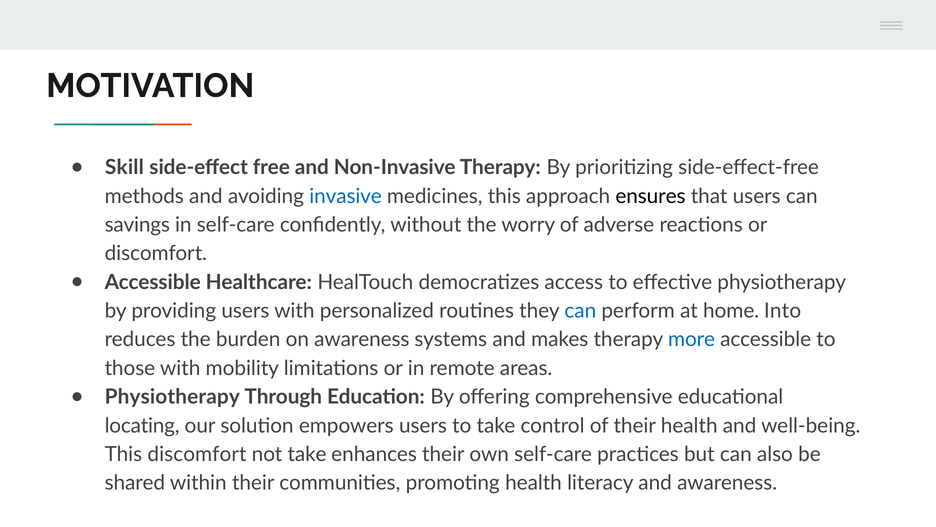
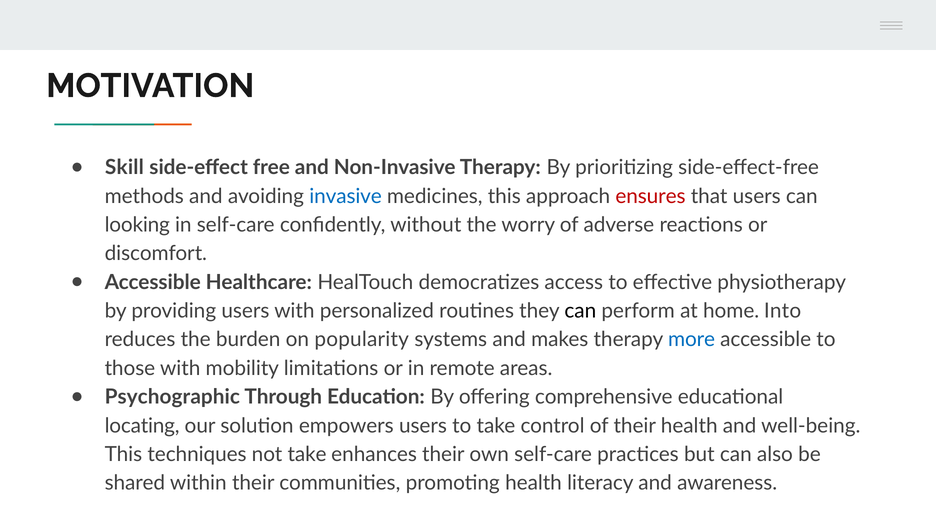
ensures colour: black -> red
savings: savings -> looking
can at (580, 311) colour: blue -> black
on awareness: awareness -> popularity
Physiotherapy at (172, 397): Physiotherapy -> Psychographic
This discomfort: discomfort -> techniques
